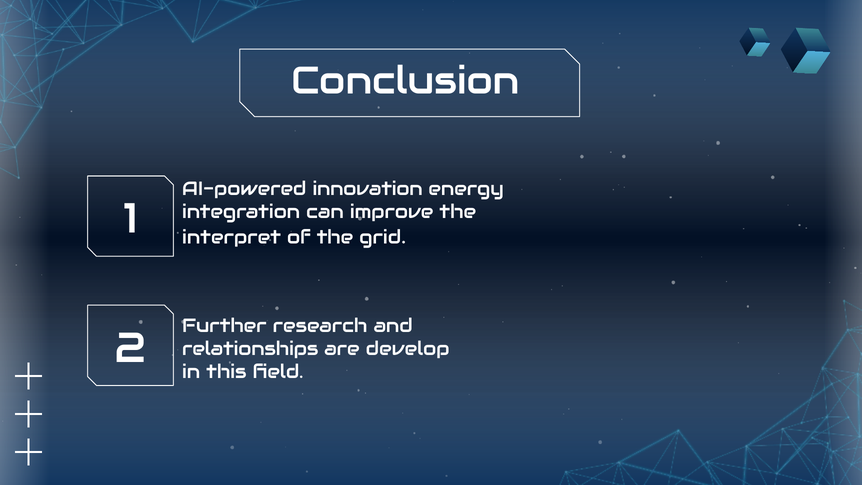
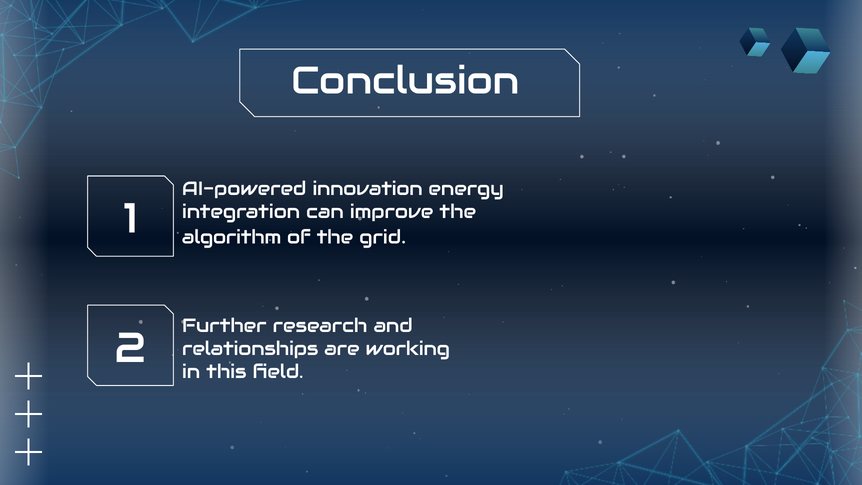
interpret: interpret -> algorithm
develop: develop -> working
